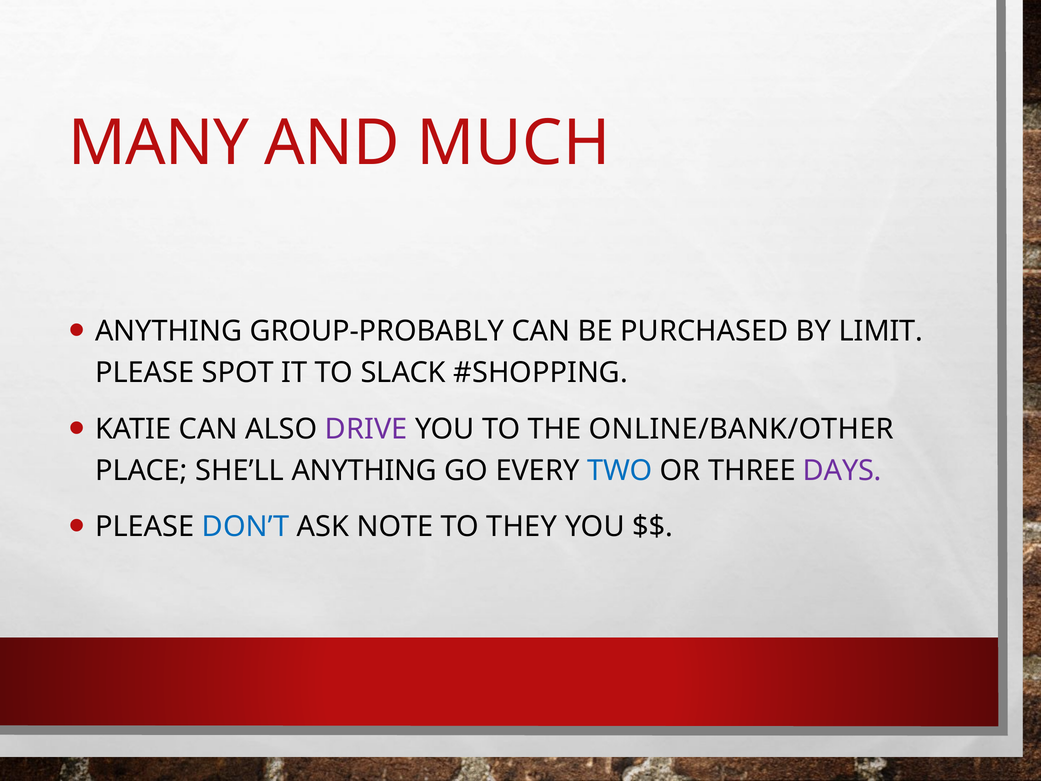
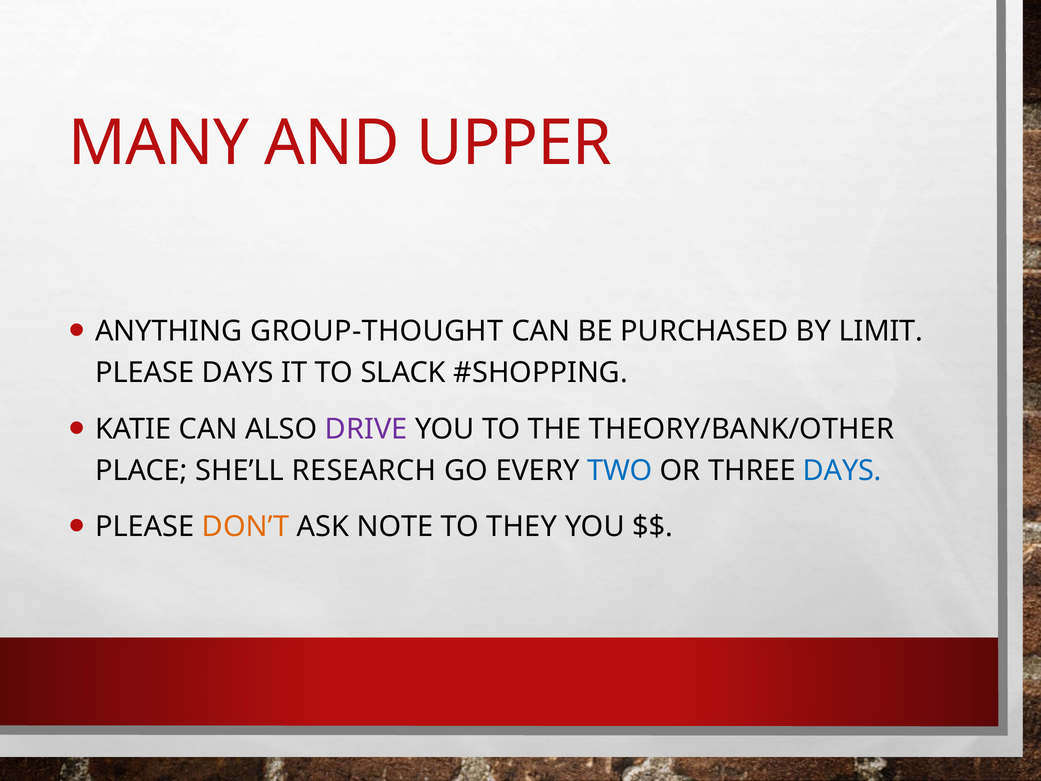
MUCH: MUCH -> UPPER
GROUP-PROBABLY: GROUP-PROBABLY -> GROUP-THOUGHT
PLEASE SPOT: SPOT -> DAYS
ONLINE/BANK/OTHER: ONLINE/BANK/OTHER -> THEORY/BANK/OTHER
SHE’LL ANYTHING: ANYTHING -> RESEARCH
DAYS at (842, 470) colour: purple -> blue
DON’T colour: blue -> orange
